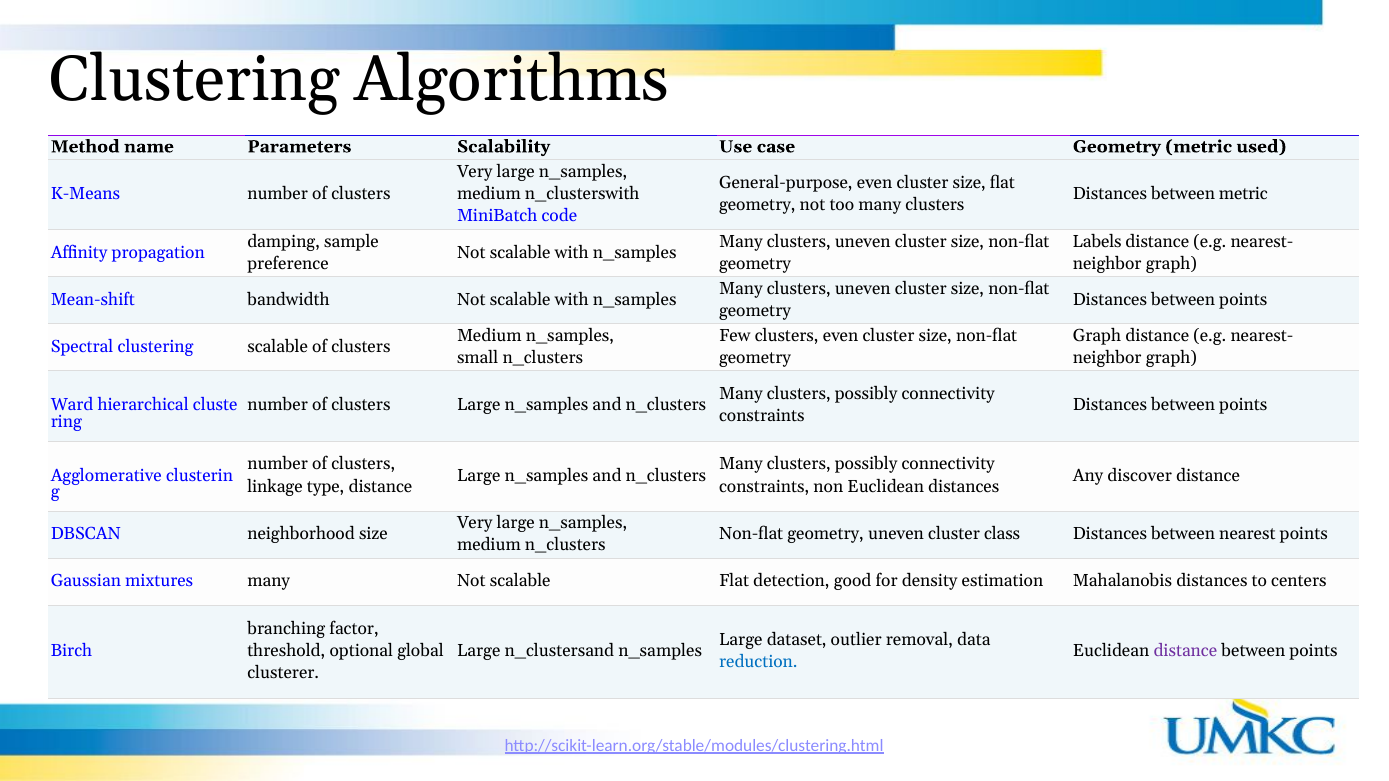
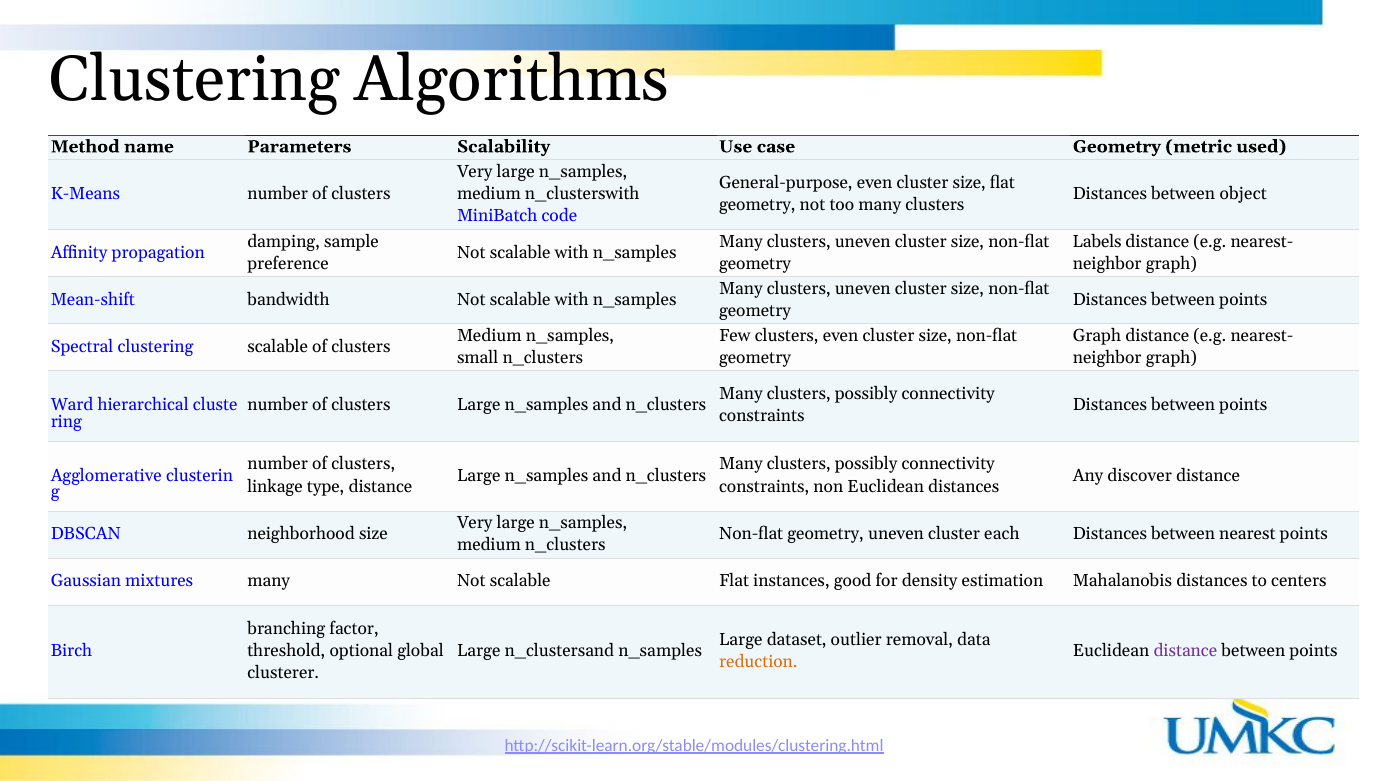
between metric: metric -> object
class: class -> each
detection: detection -> instances
reduction colour: blue -> orange
